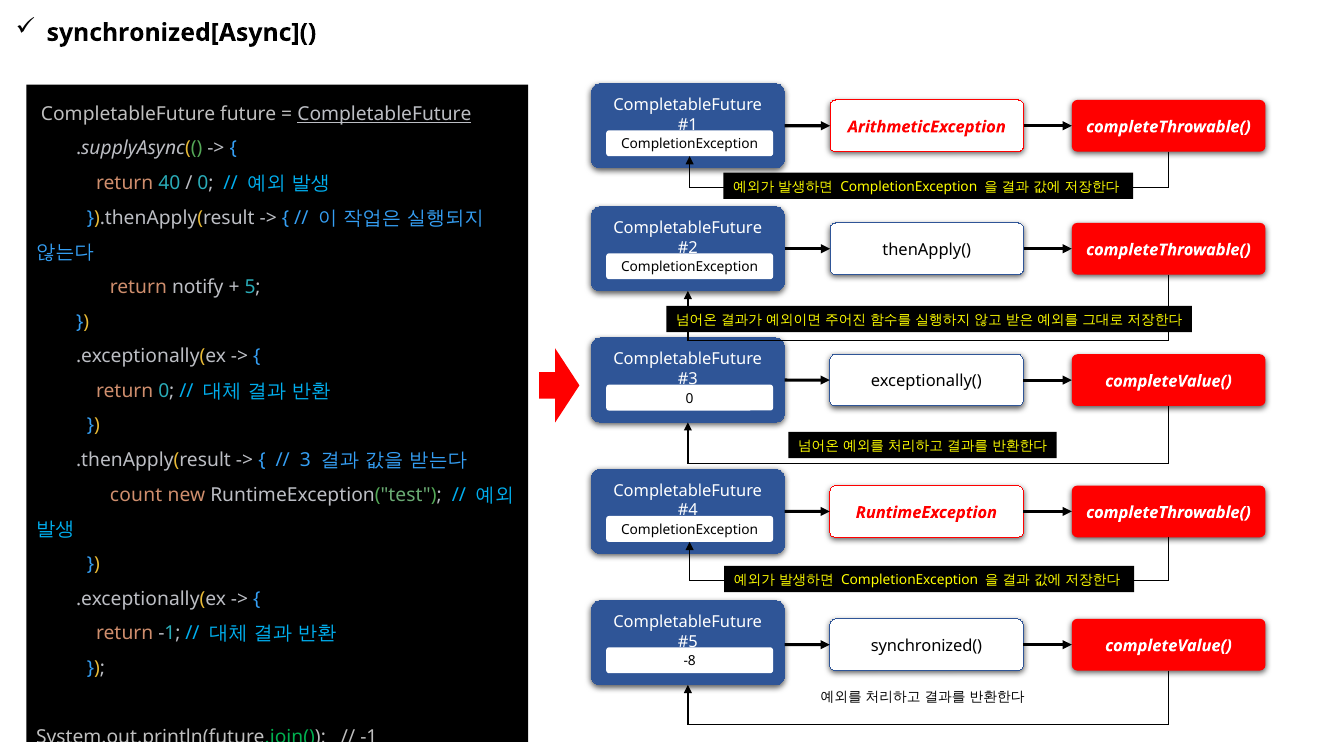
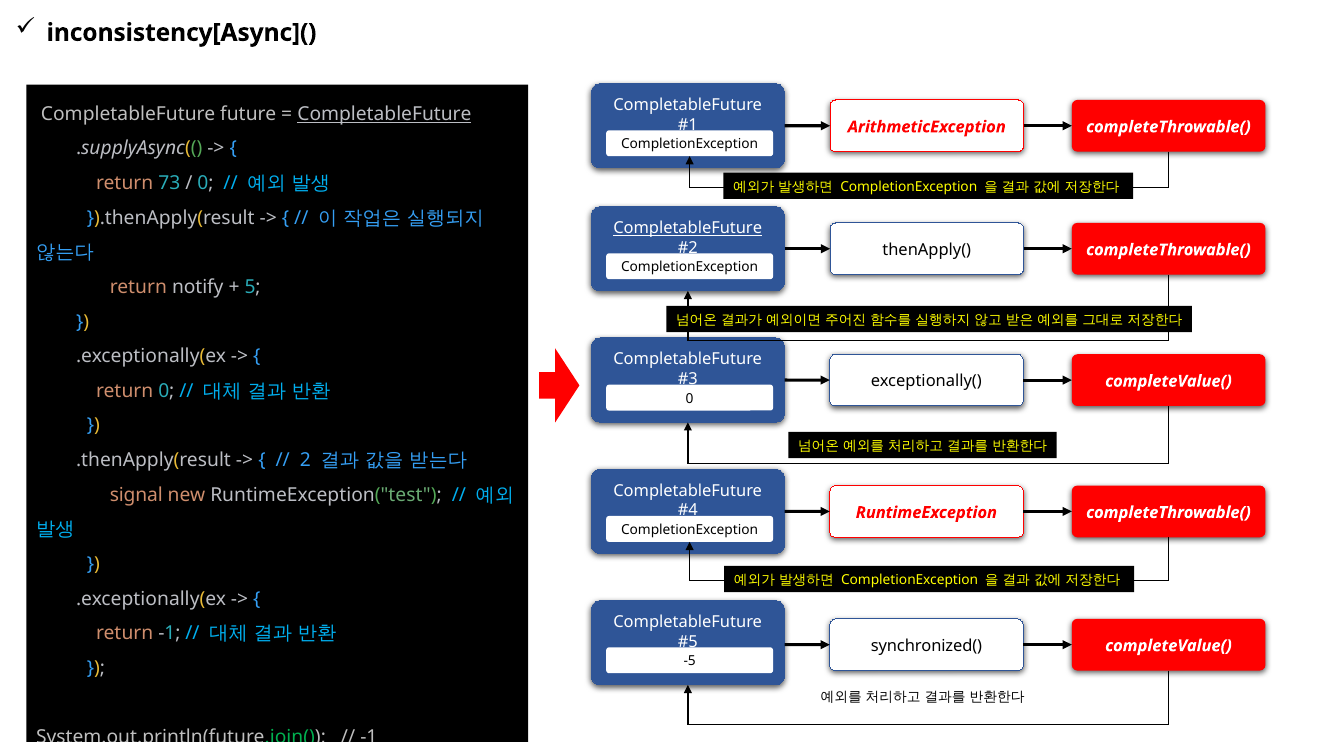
synchronized[Async](: synchronized[Async]( -> inconsistency[Async](
40: 40 -> 73
CompletableFuture at (688, 228) underline: none -> present
3: 3 -> 2
count: count -> signal
-8: -8 -> -5
